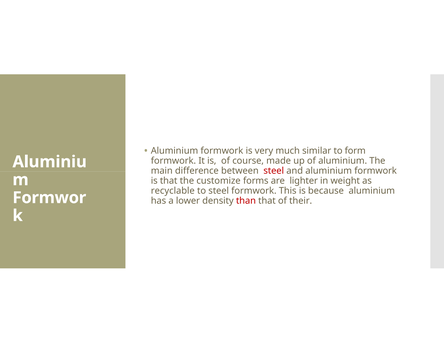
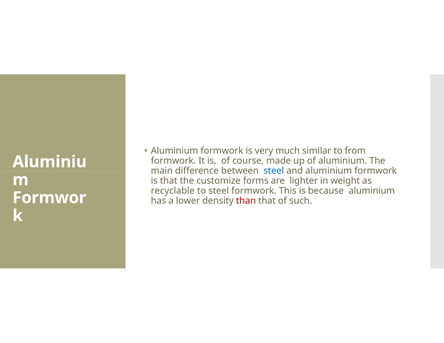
form: form -> from
steel at (274, 171) colour: red -> blue
their: their -> such
